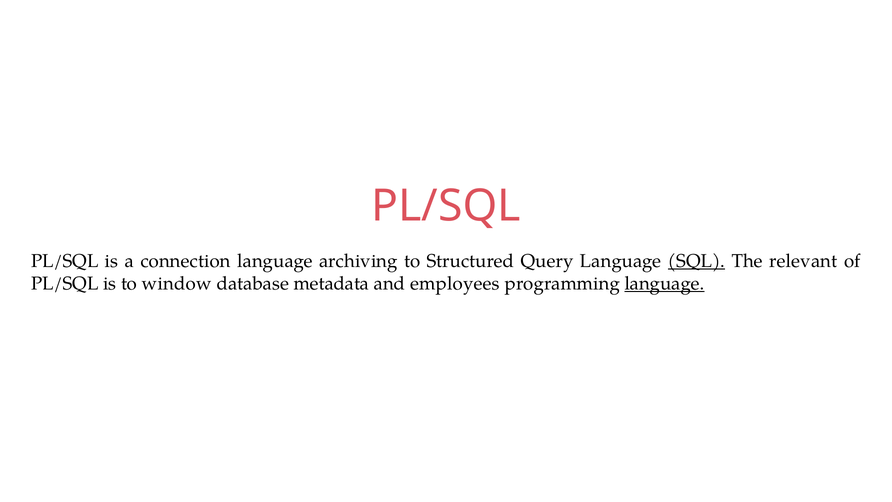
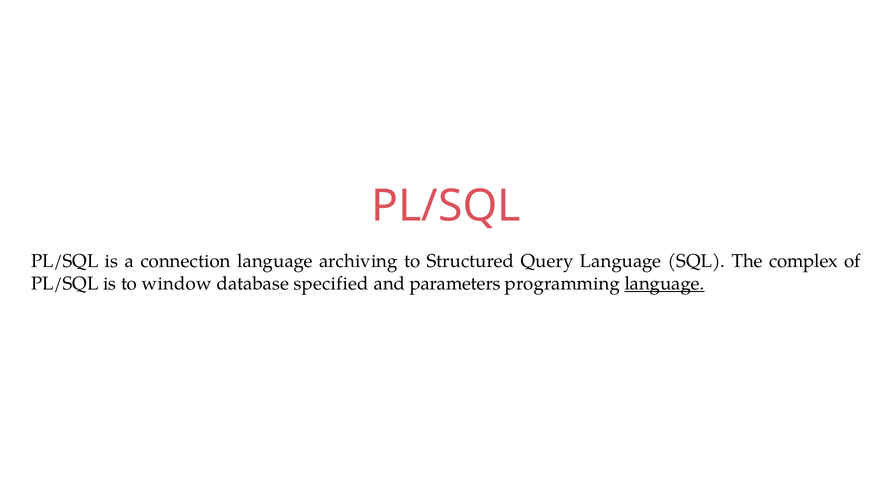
SQL underline: present -> none
relevant: relevant -> complex
metadata: metadata -> specified
employees: employees -> parameters
